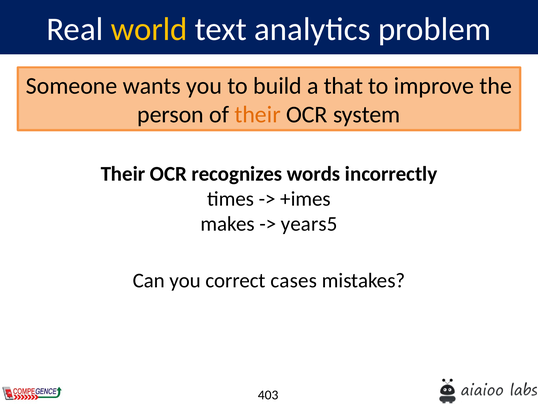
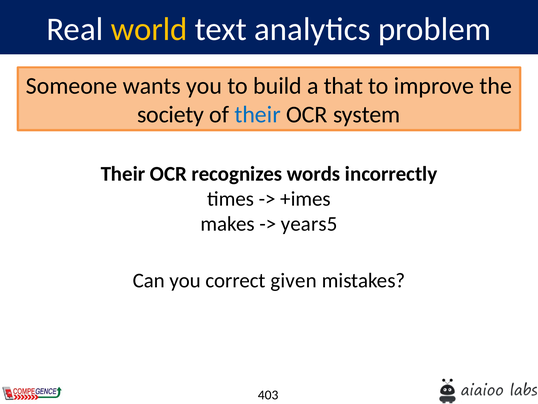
person: person -> society
their at (258, 115) colour: orange -> blue
cases: cases -> given
